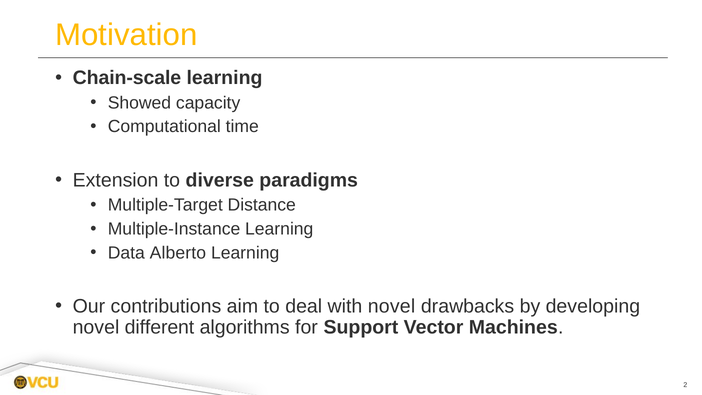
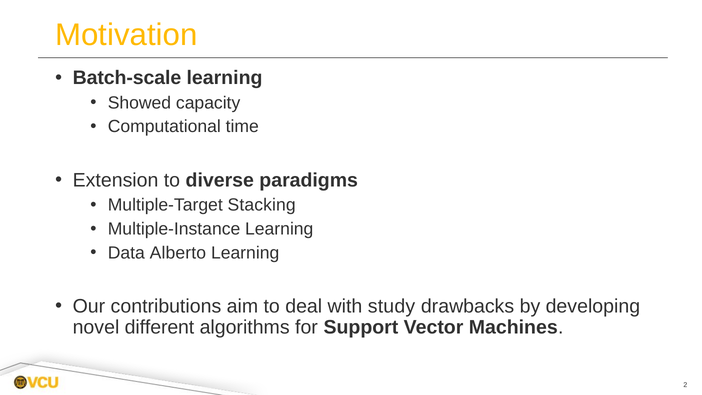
Chain-scale: Chain-scale -> Batch-scale
Distance: Distance -> Stacking
with novel: novel -> study
